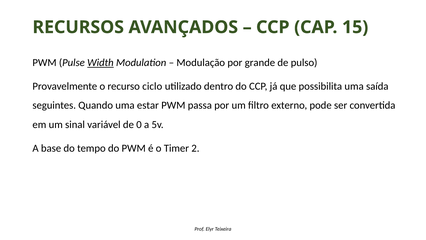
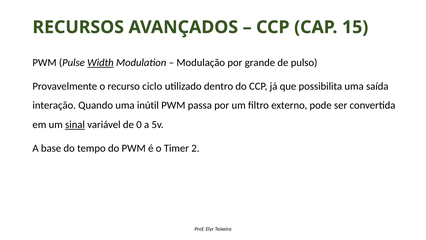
seguintes: seguintes -> interação
estar: estar -> inútil
sinal underline: none -> present
